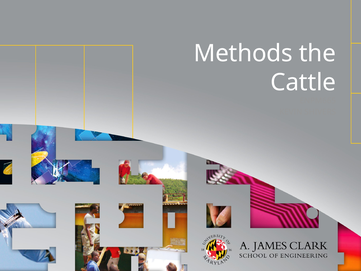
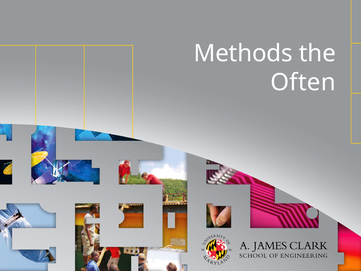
Cattle: Cattle -> Often
